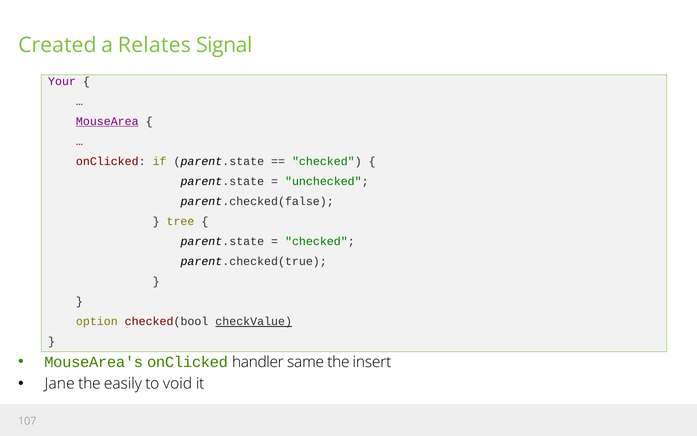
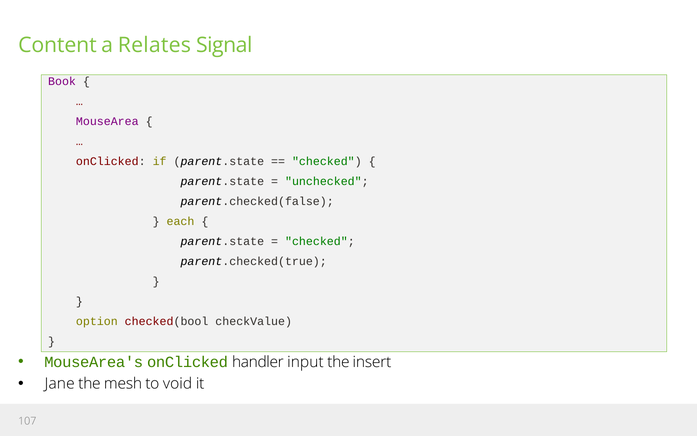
Created: Created -> Content
Your: Your -> Book
MouseArea underline: present -> none
tree: tree -> each
checkValue underline: present -> none
same: same -> input
easily: easily -> mesh
